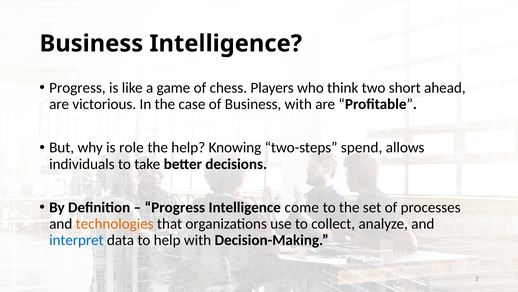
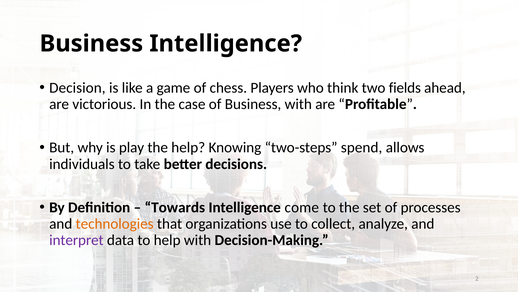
Progress at (77, 88): Progress -> Decision
short: short -> fields
role: role -> play
Progress at (175, 207): Progress -> Towards
interpret colour: blue -> purple
